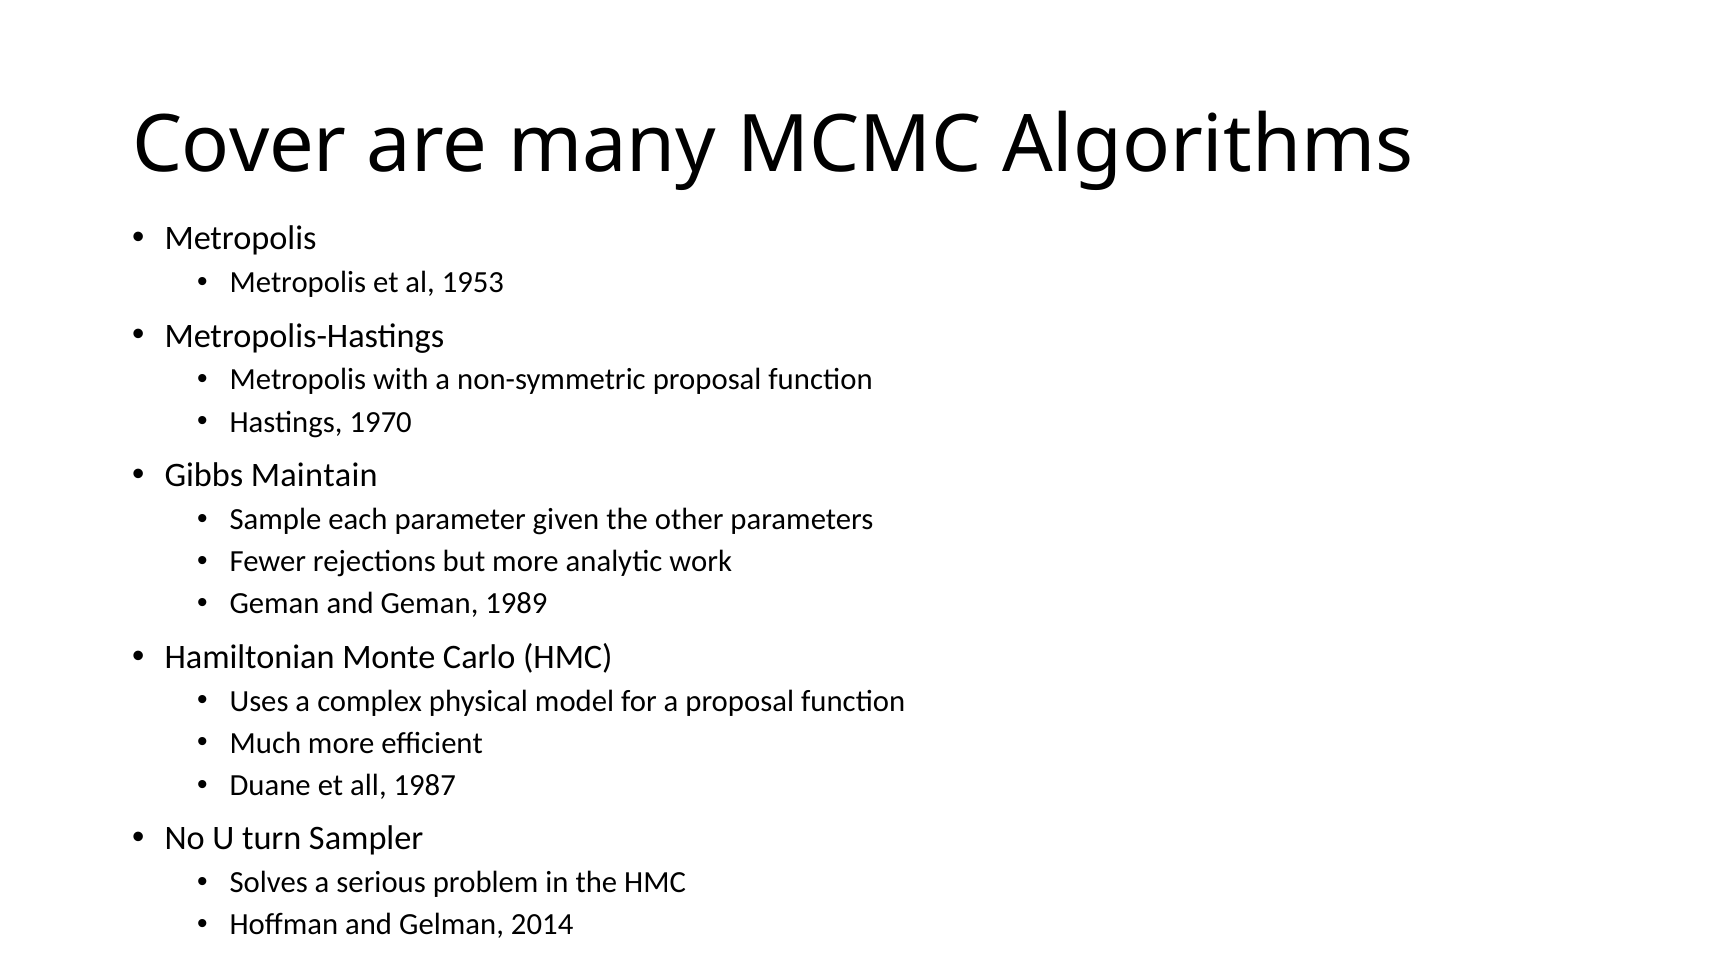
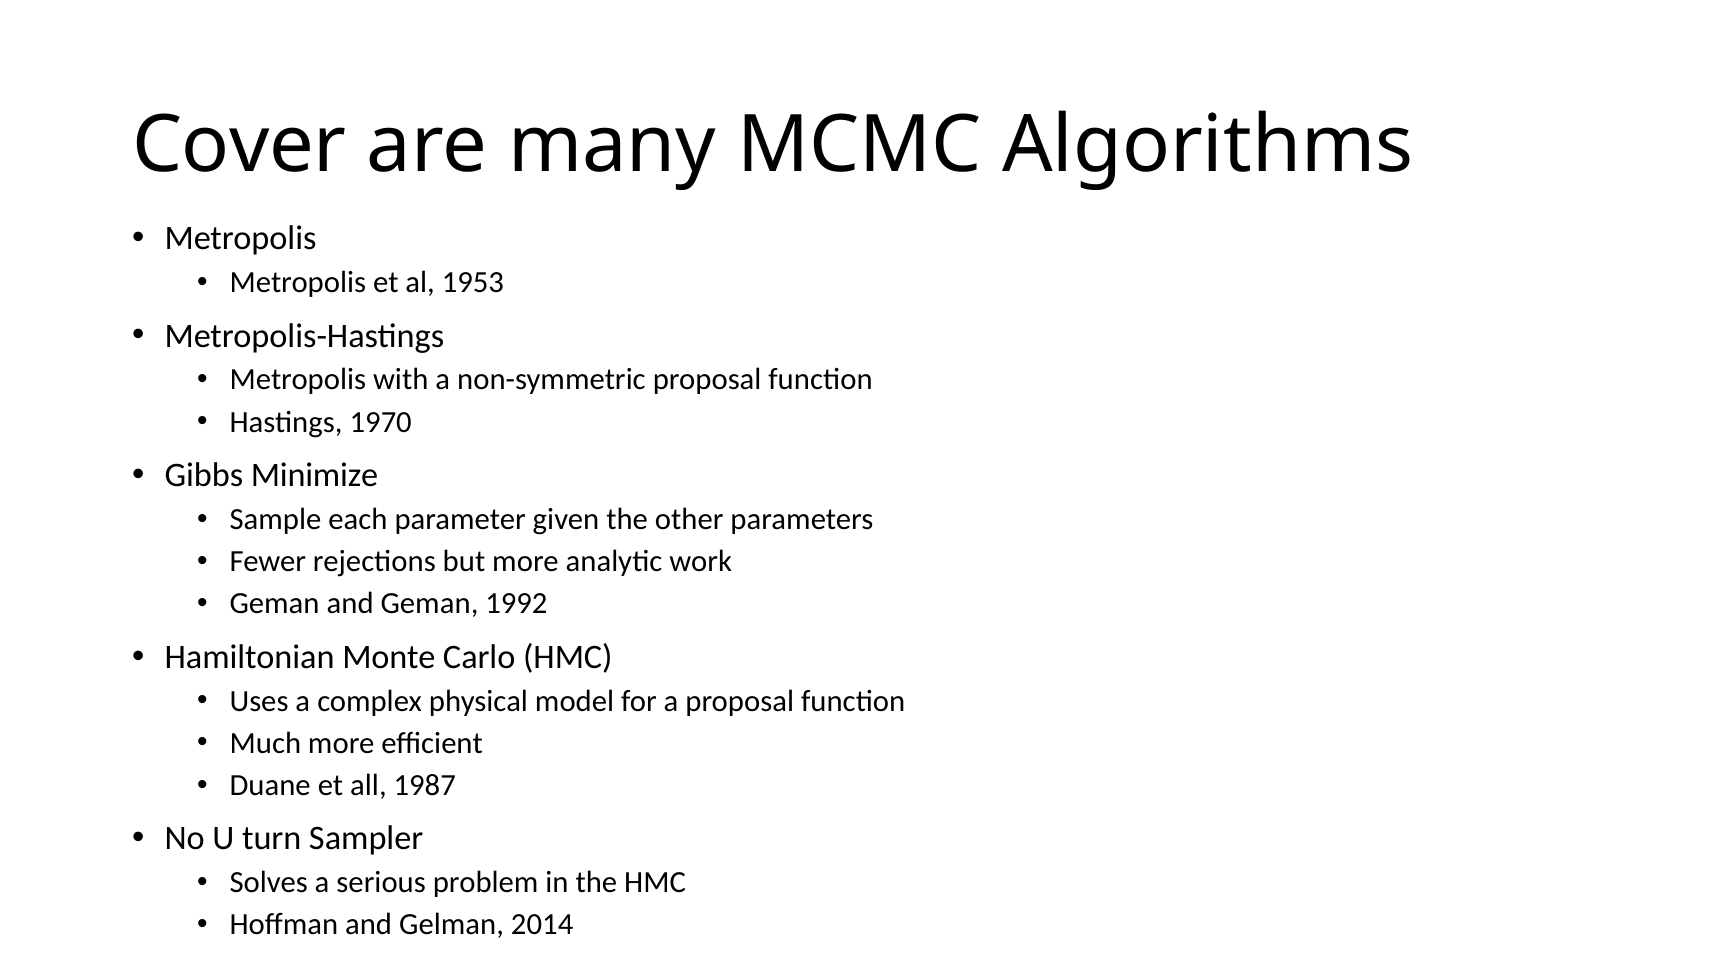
Maintain: Maintain -> Minimize
1989: 1989 -> 1992
